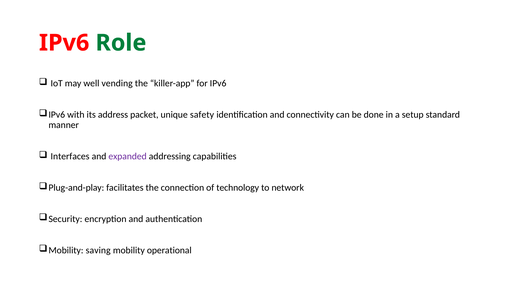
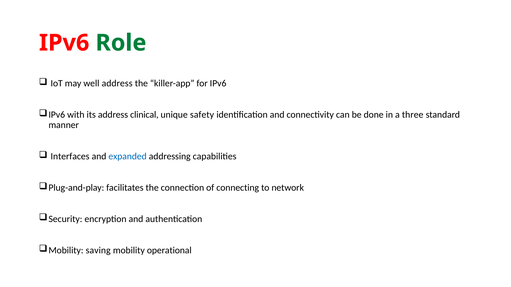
well vending: vending -> address
packet: packet -> clinical
setup: setup -> three
expanded colour: purple -> blue
technology: technology -> connecting
